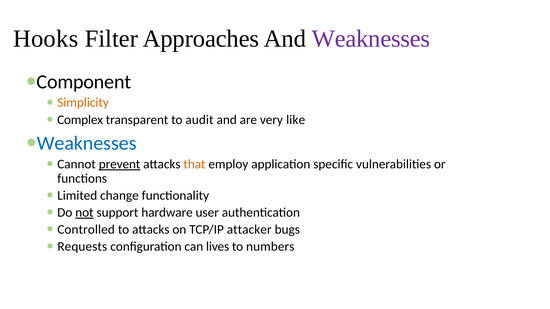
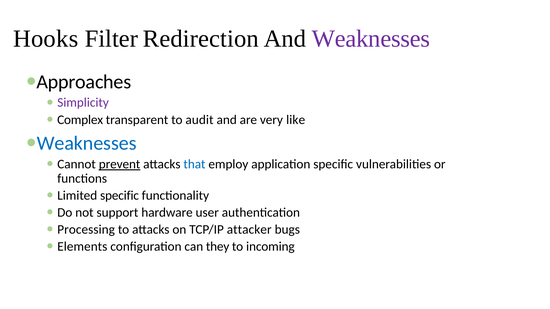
Approaches: Approaches -> Redirection
Component: Component -> Approaches
Simplicity colour: orange -> purple
that colour: orange -> blue
Limited change: change -> specific
not underline: present -> none
Controlled: Controlled -> Processing
Requests: Requests -> Elements
lives: lives -> they
numbers: numbers -> incoming
